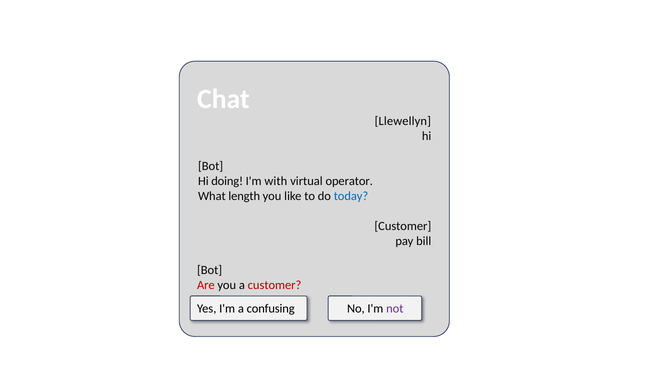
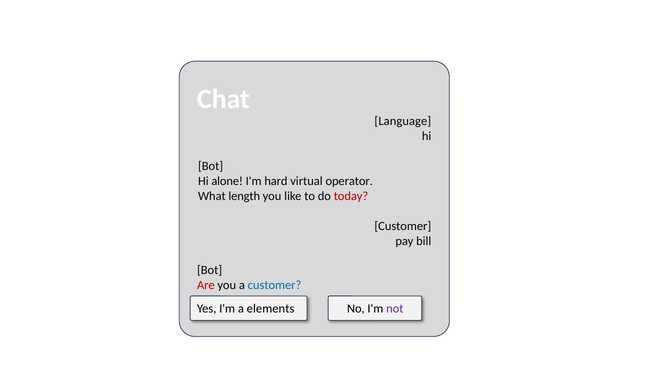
Llewellyn: Llewellyn -> Language
doing: doing -> alone
with: with -> hard
today colour: blue -> red
customer at (275, 285) colour: red -> blue
confusing: confusing -> elements
